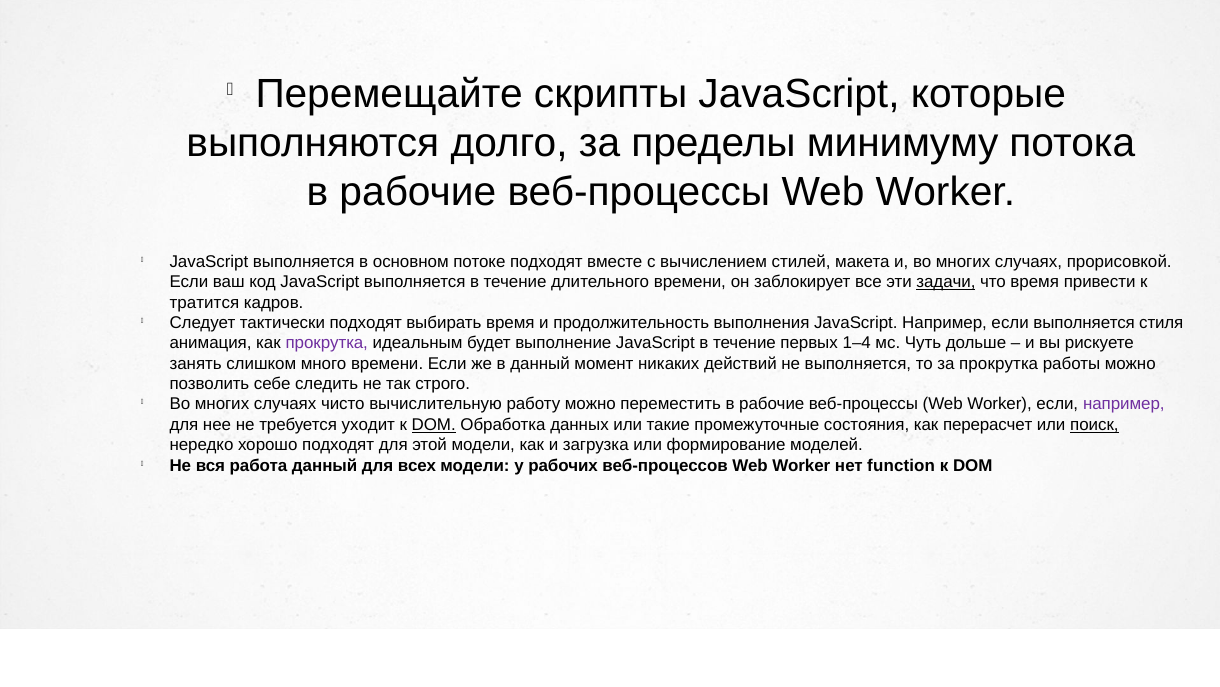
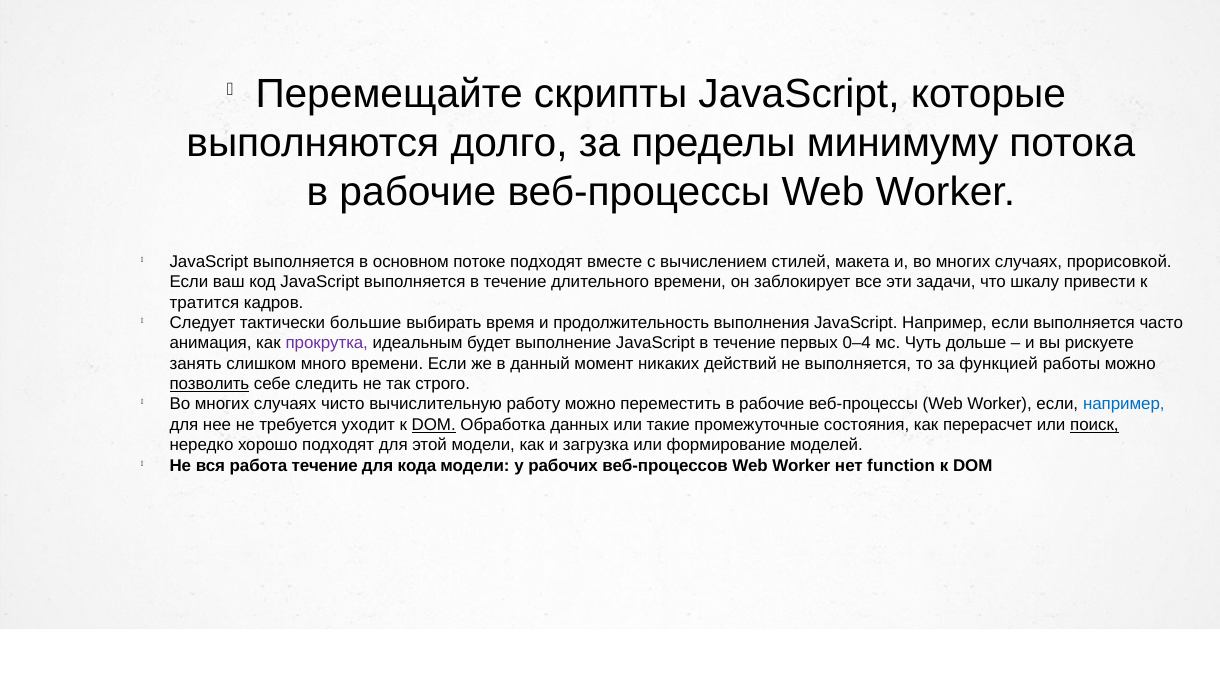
задачи underline: present -> none
что время: время -> шкалу
тактически подходят: подходят -> большие
стиля: стиля -> часто
1–4: 1–4 -> 0–4
за прокрутка: прокрутка -> функцией
позволить underline: none -> present
например at (1124, 404) colour: purple -> blue
работа данный: данный -> течение
всех: всех -> кода
